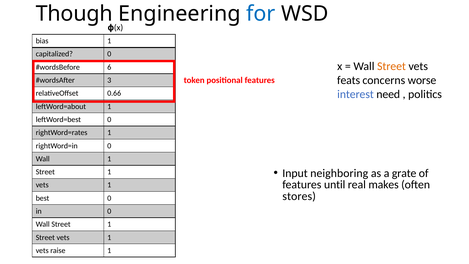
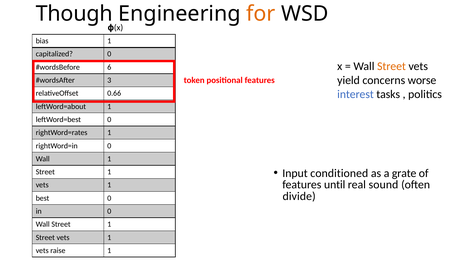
for colour: blue -> orange
feats at (349, 80): feats -> yield
need: need -> tasks
neighboring: neighboring -> conditioned
makes: makes -> sound
stores: stores -> divide
